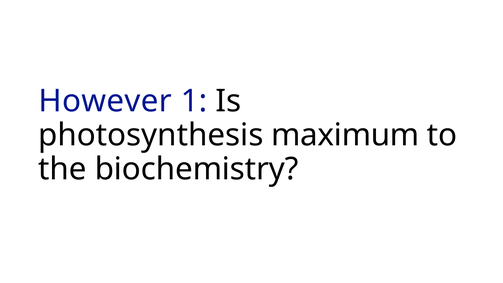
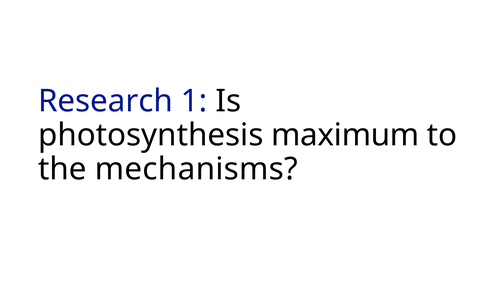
However: However -> Research
biochemistry: biochemistry -> mechanisms
